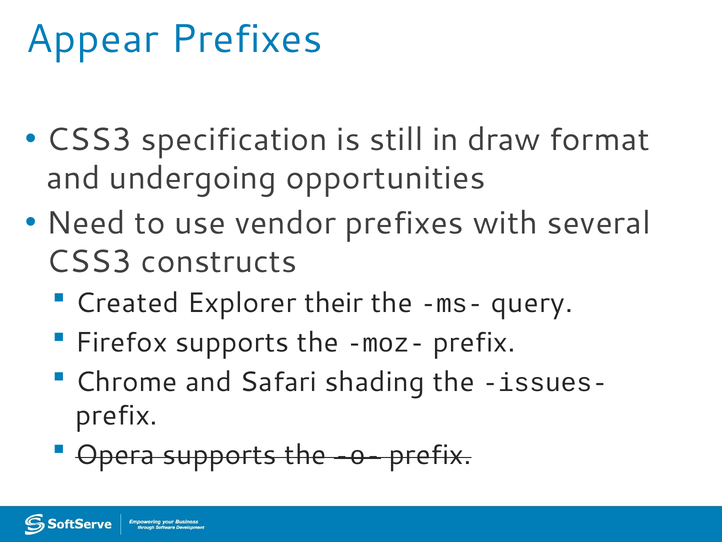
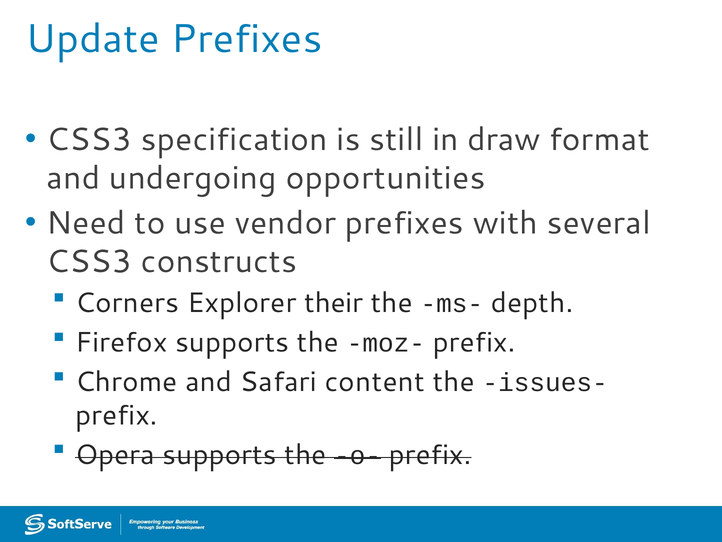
Appear: Appear -> Update
Created: Created -> Corners
query: query -> depth
shading: shading -> content
